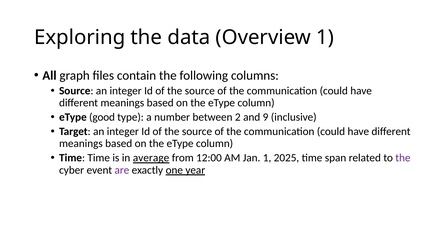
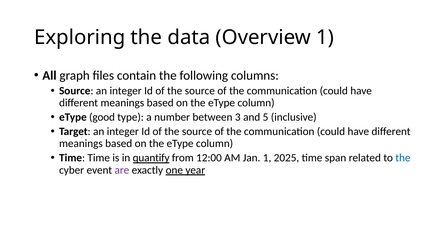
2: 2 -> 3
9: 9 -> 5
average: average -> quantify
the at (403, 158) colour: purple -> blue
